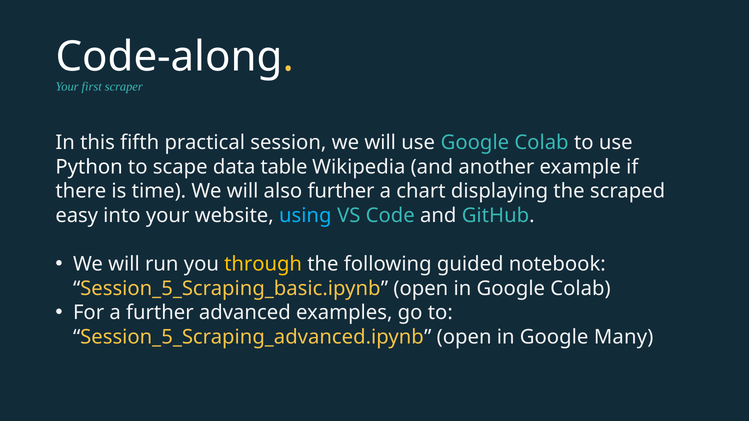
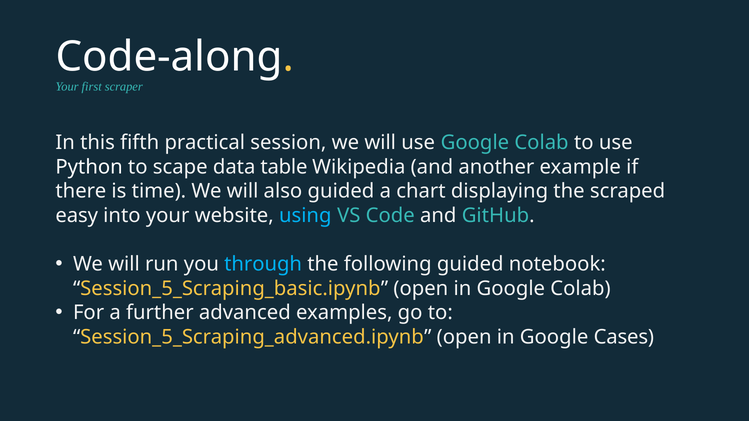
also further: further -> guided
through colour: yellow -> light blue
Many: Many -> Cases
